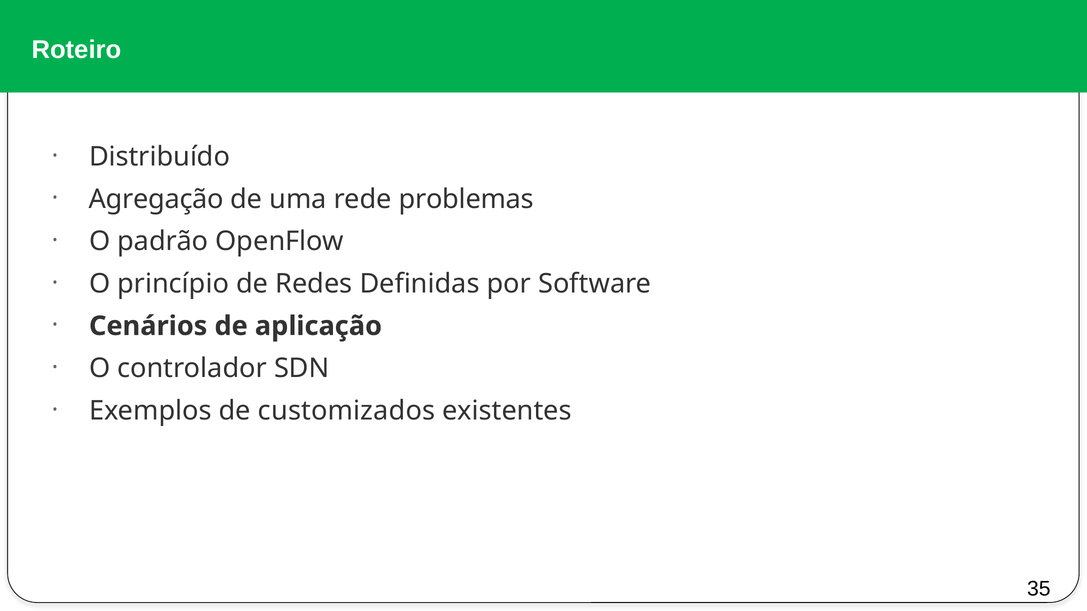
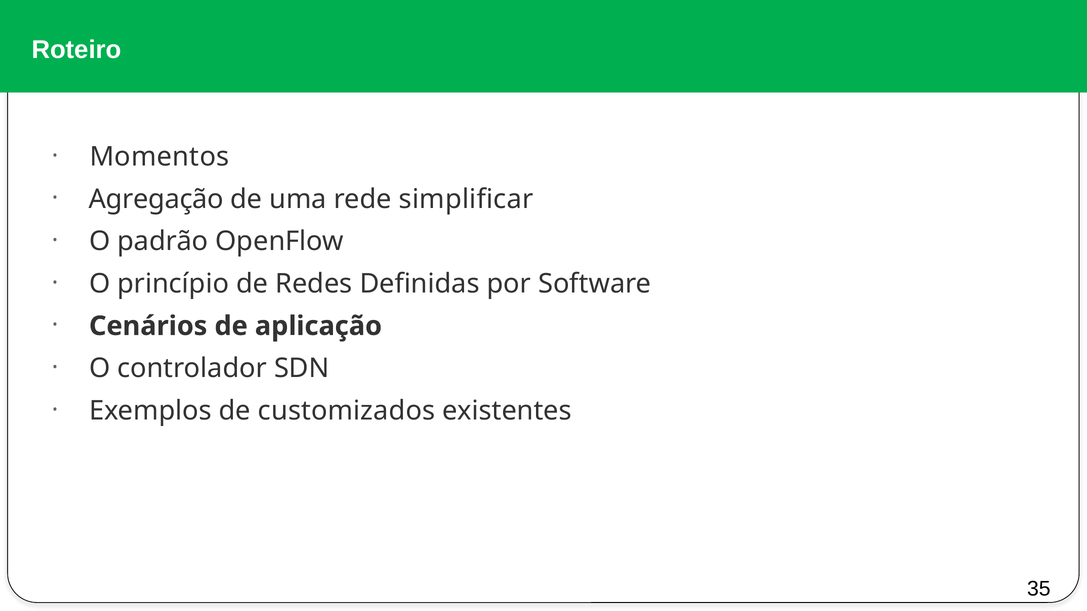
Distribuído: Distribuído -> Momentos
problemas: problemas -> simplificar
